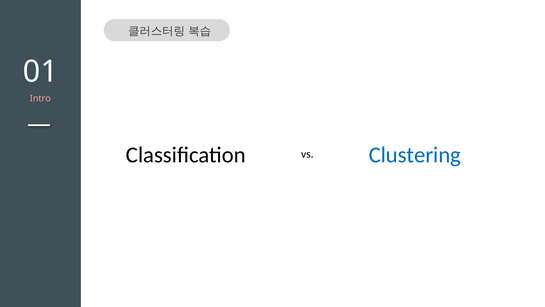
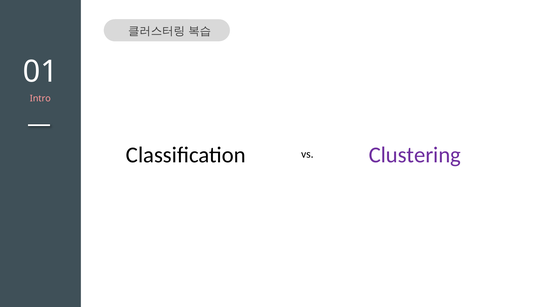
Clustering colour: blue -> purple
